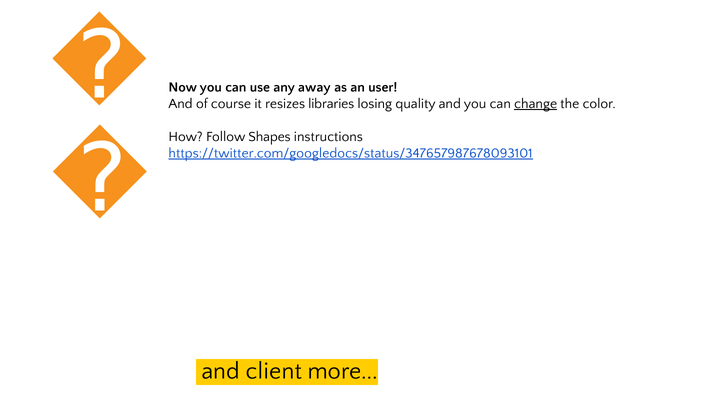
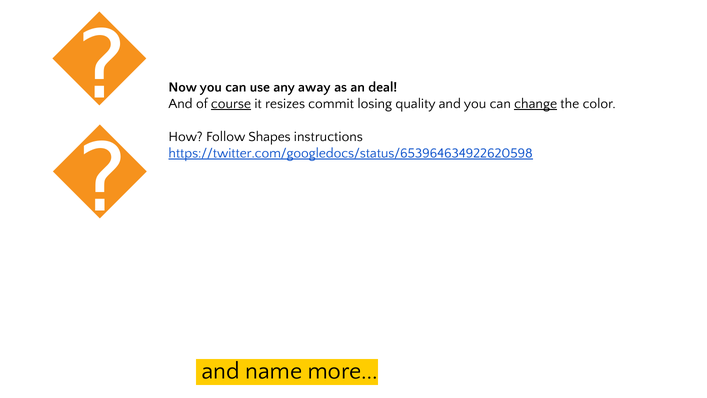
user: user -> deal
course underline: none -> present
libraries: libraries -> commit
https://twitter.com/googledocs/status/347657987678093101: https://twitter.com/googledocs/status/347657987678093101 -> https://twitter.com/googledocs/status/653964634922620598
client: client -> name
